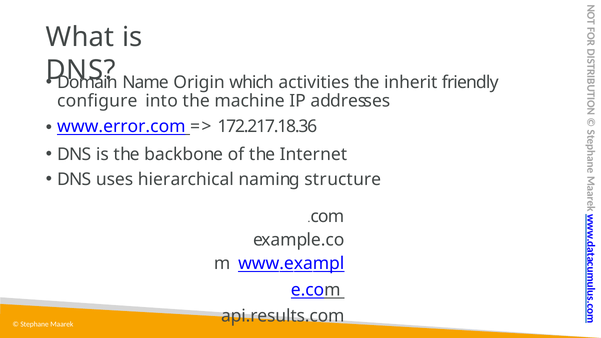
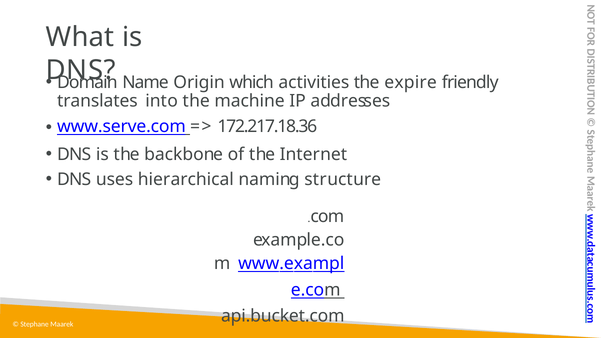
inherit: inherit -> expire
configure: configure -> translates
www.error.com: www.error.com -> www.serve.com
api.results.com: api.results.com -> api.bucket.com
